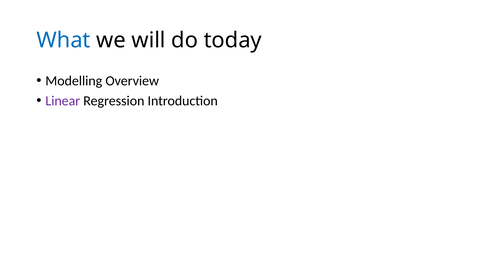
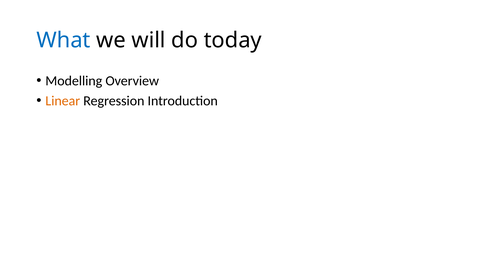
Linear colour: purple -> orange
